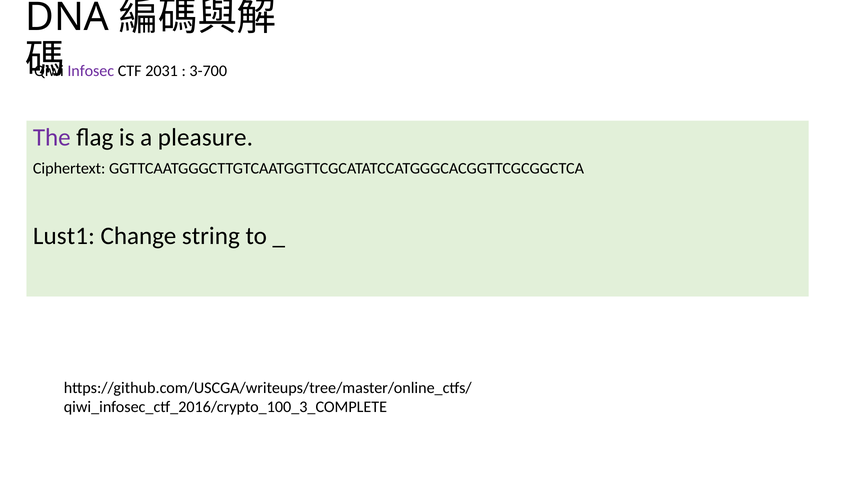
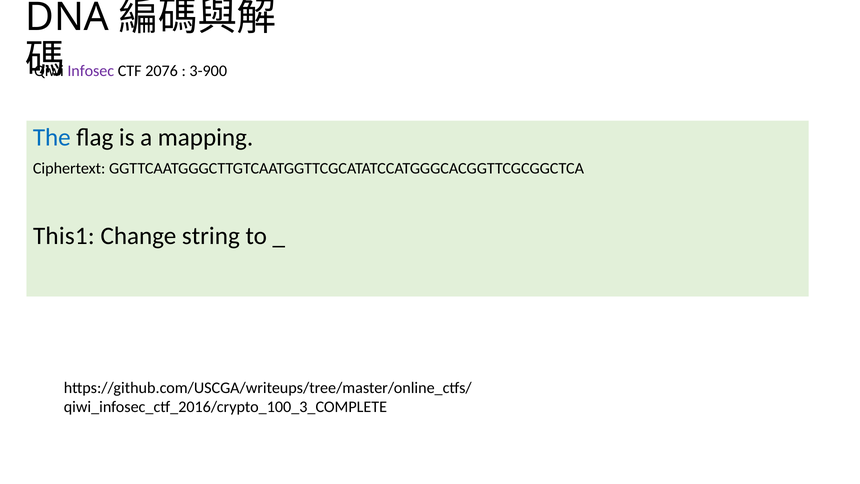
2031: 2031 -> 2076
3-700: 3-700 -> 3-900
The colour: purple -> blue
pleasure: pleasure -> mapping
Lust1: Lust1 -> This1
